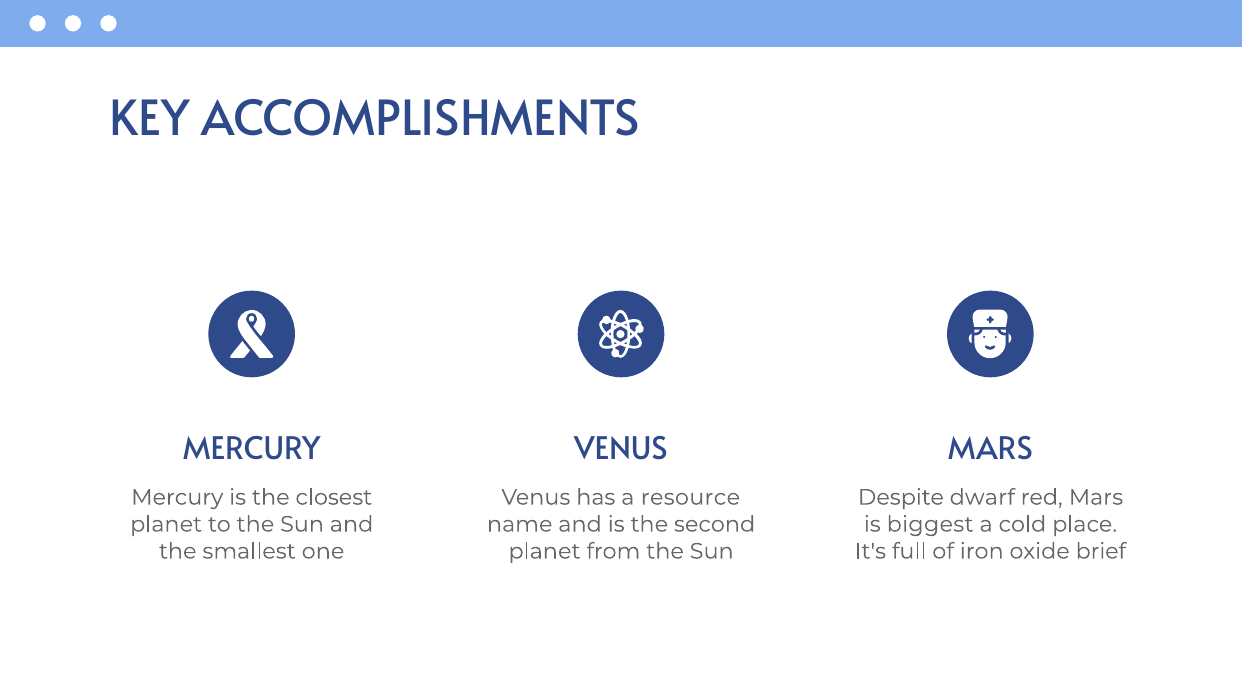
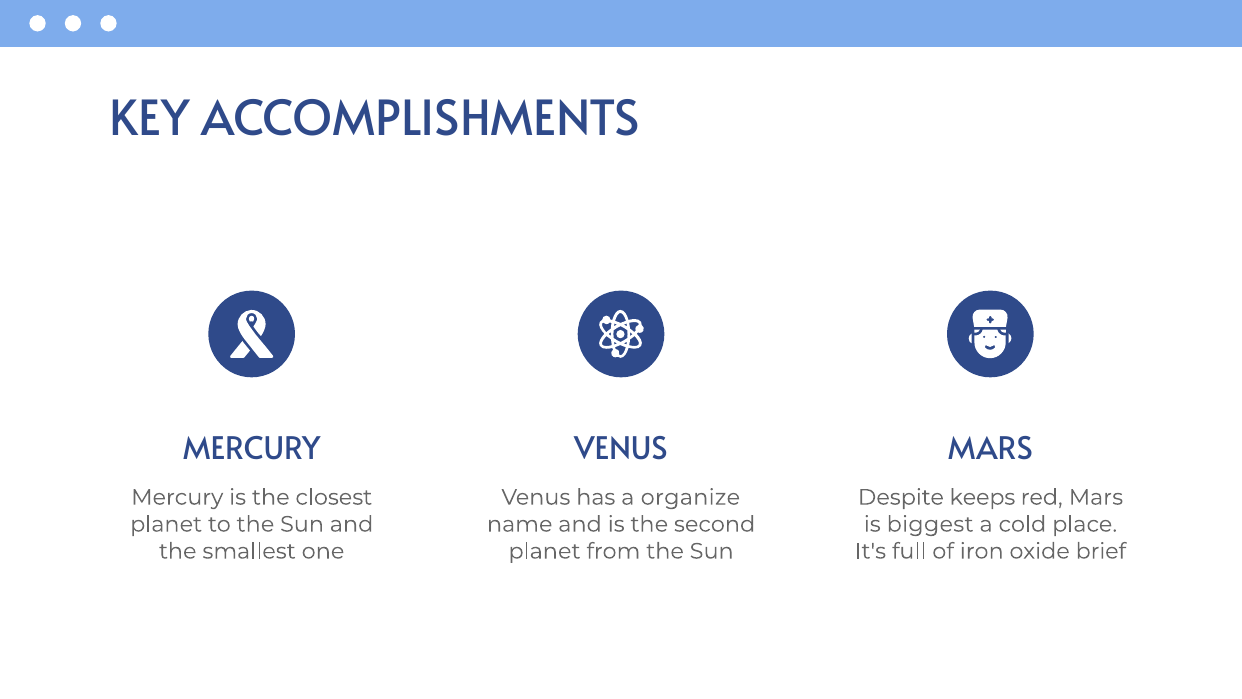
resource: resource -> organize
dwarf: dwarf -> keeps
